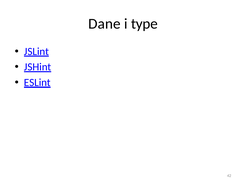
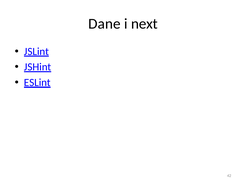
type: type -> next
